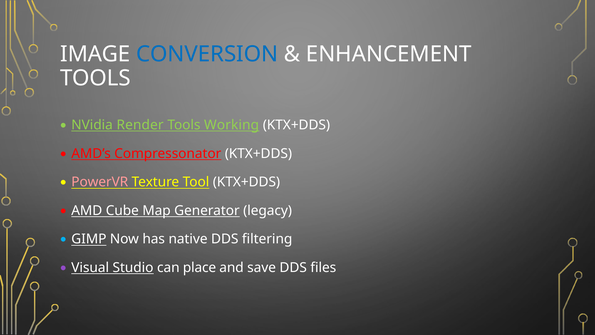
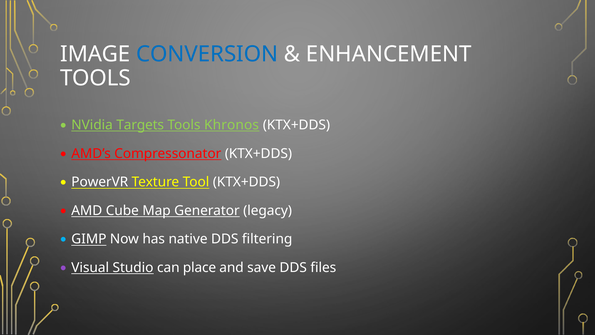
Render: Render -> Targets
Working: Working -> Khronos
PowerVR colour: pink -> white
